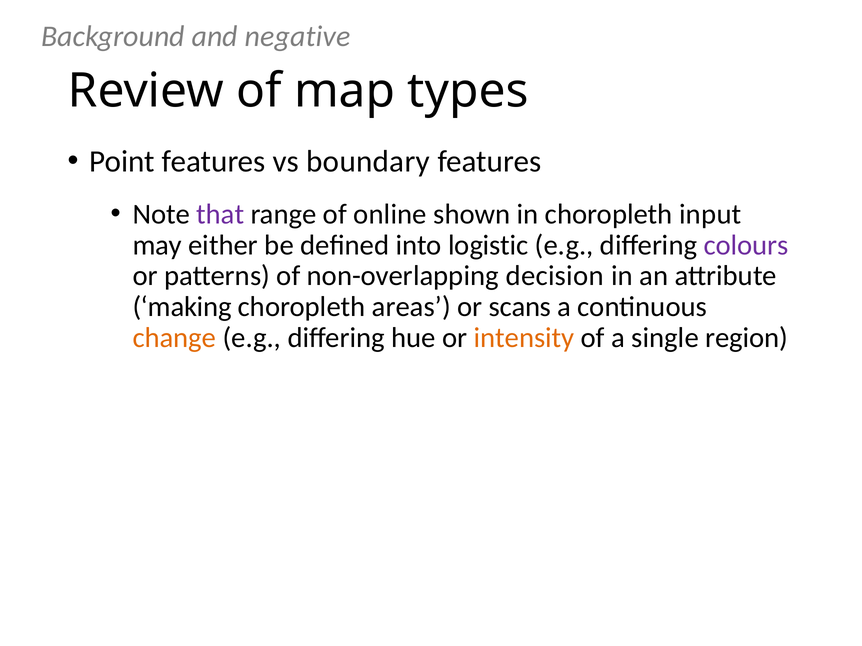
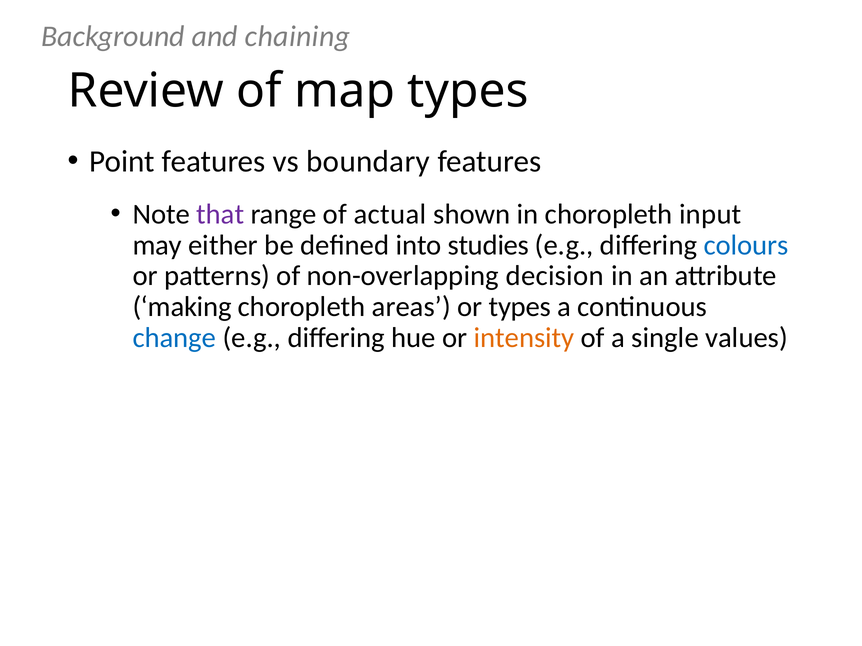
negative: negative -> chaining
online: online -> actual
logistic: logistic -> studies
colours colour: purple -> blue
or scans: scans -> types
change colour: orange -> blue
region: region -> values
